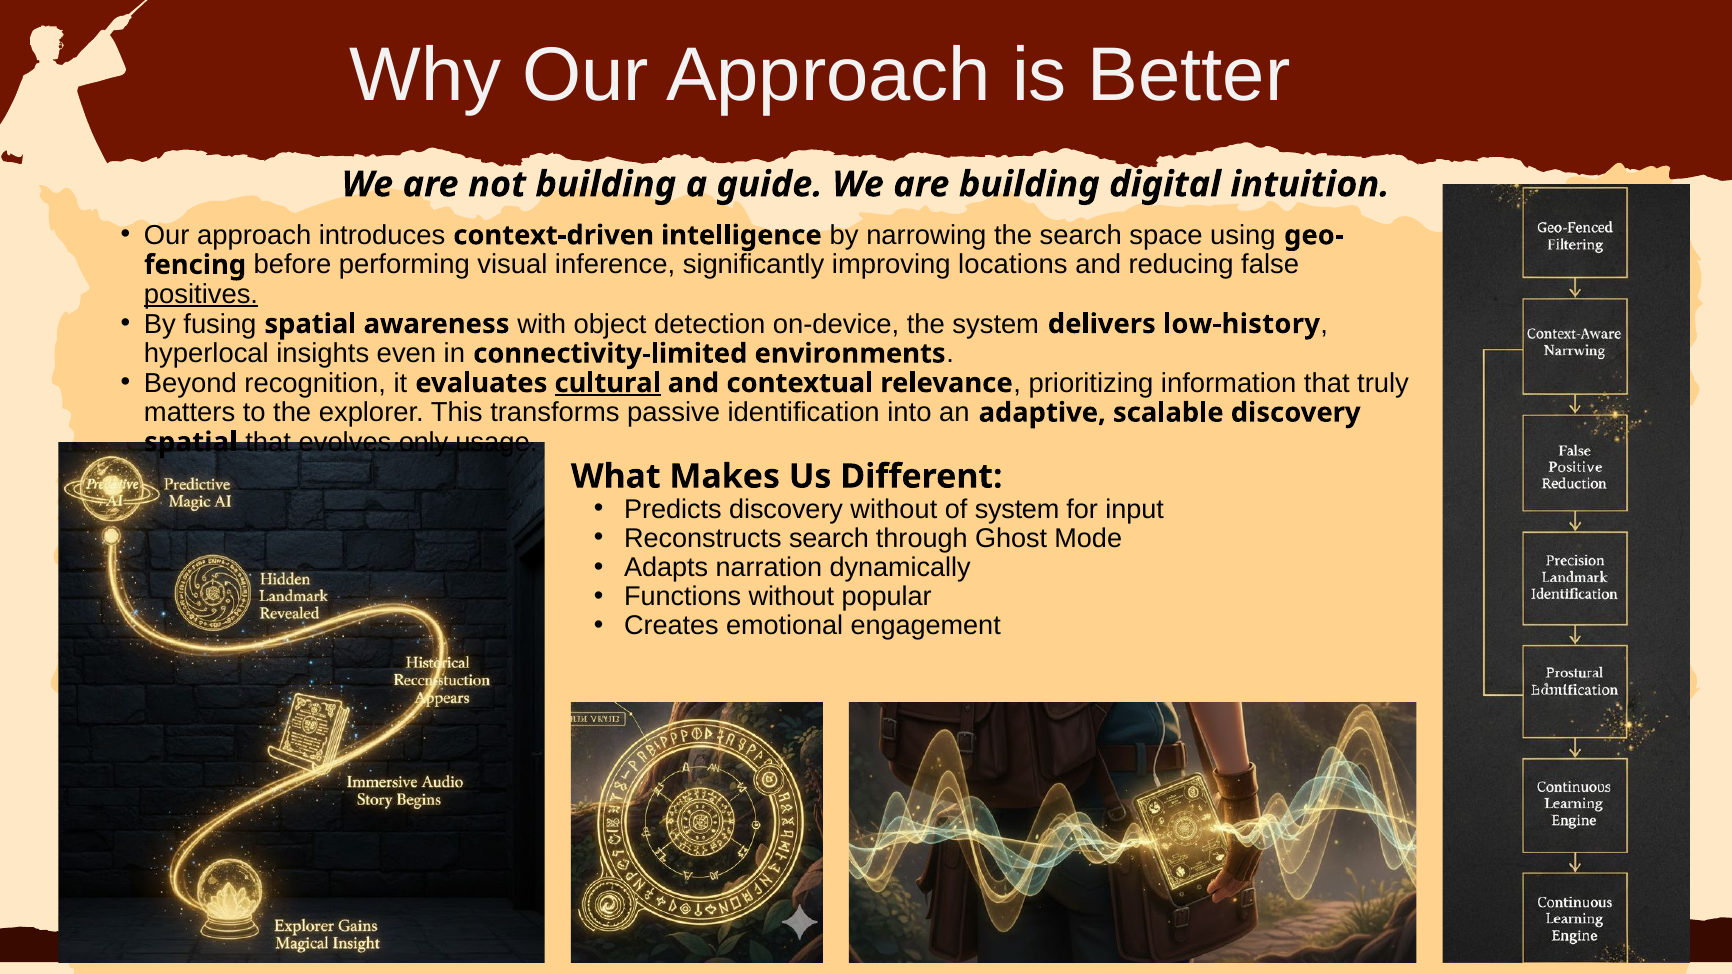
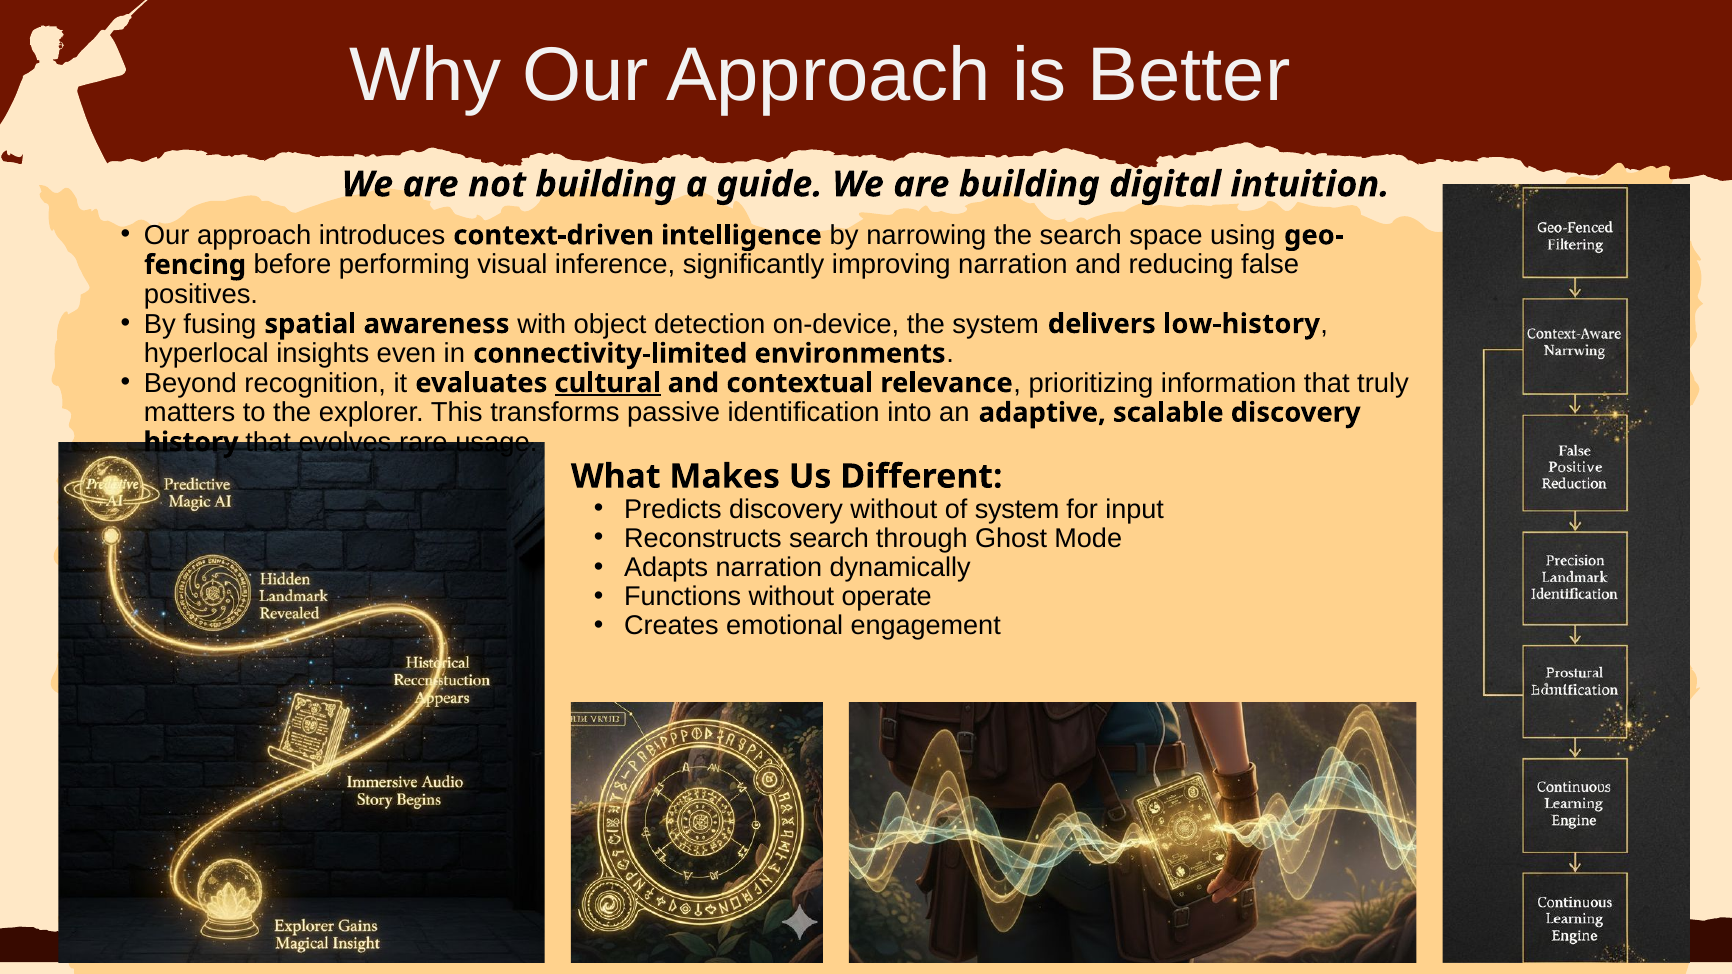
improving locations: locations -> narration
positives underline: present -> none
spatial at (191, 442): spatial -> history
only: only -> rare
popular: popular -> operate
